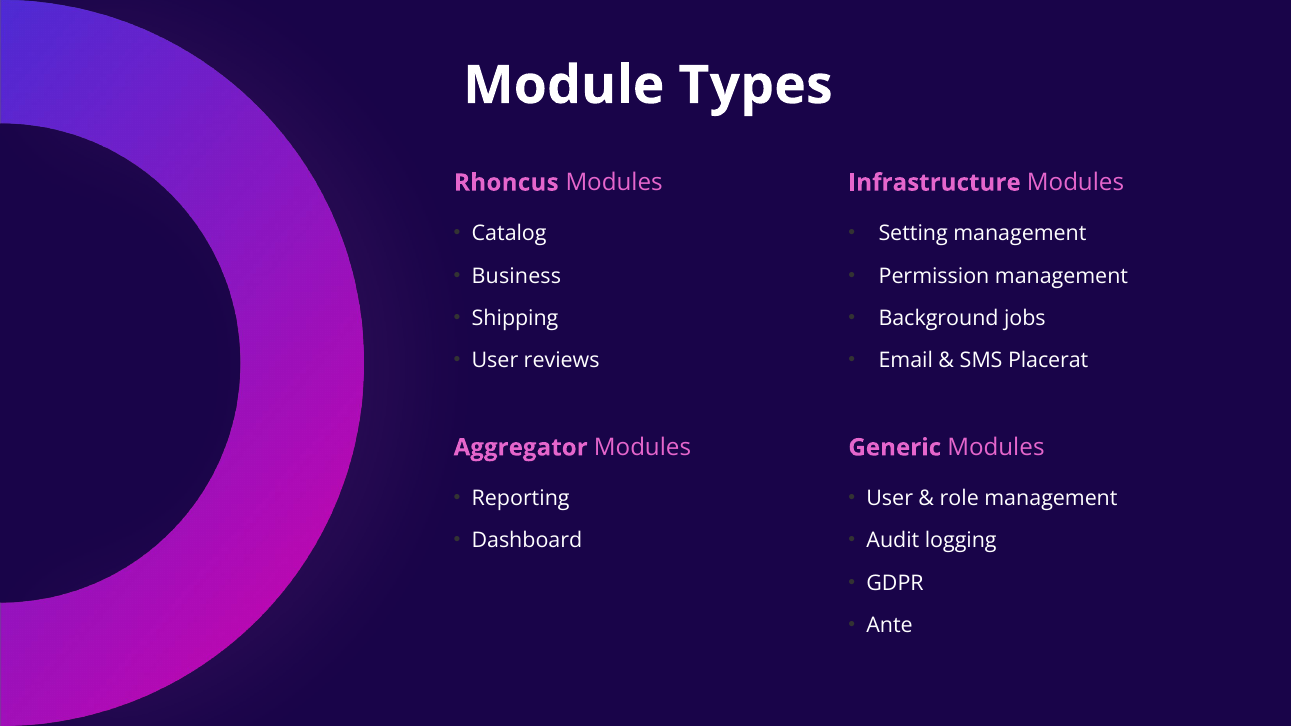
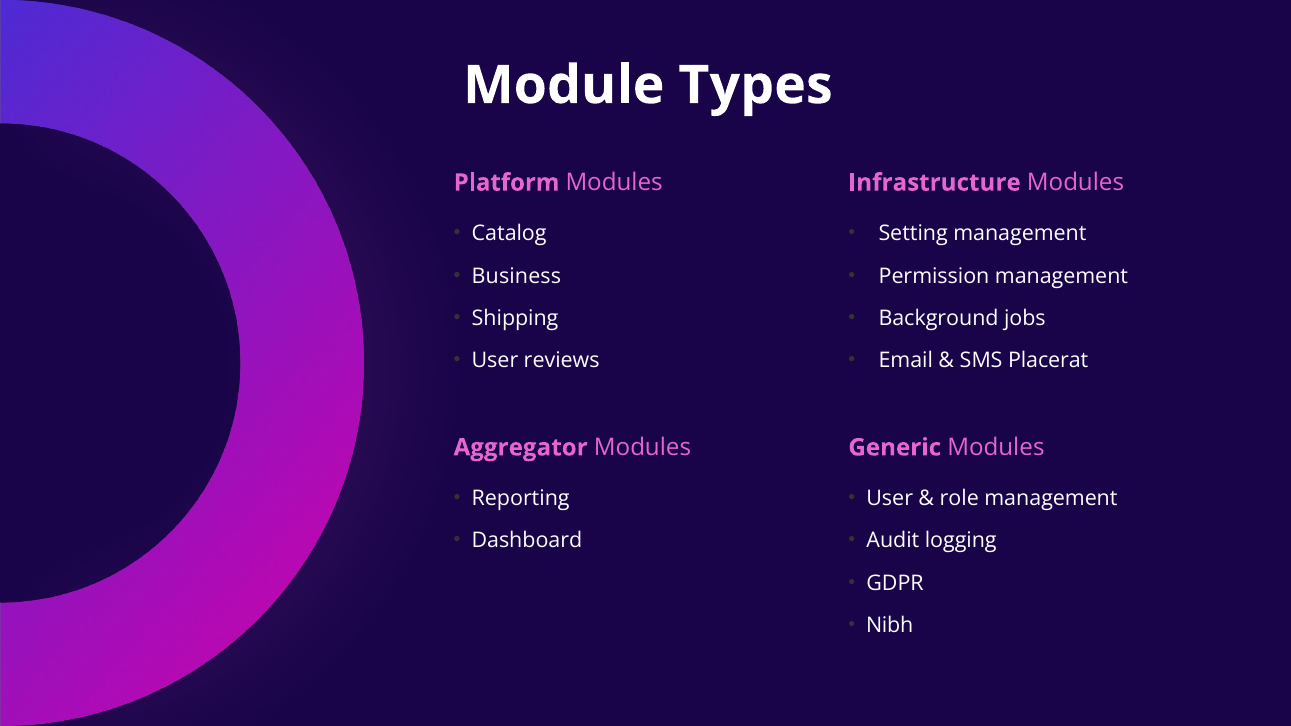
Rhoncus: Rhoncus -> Platform
Ante: Ante -> Nibh
